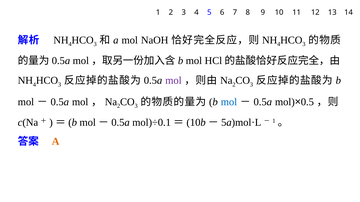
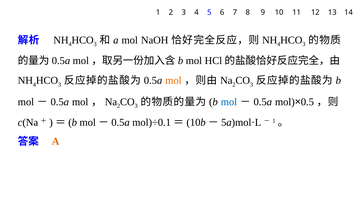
mol at (173, 81) colour: purple -> orange
